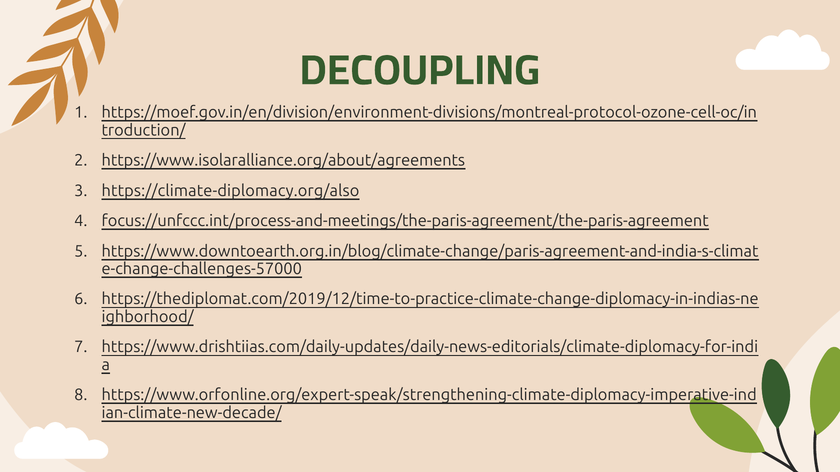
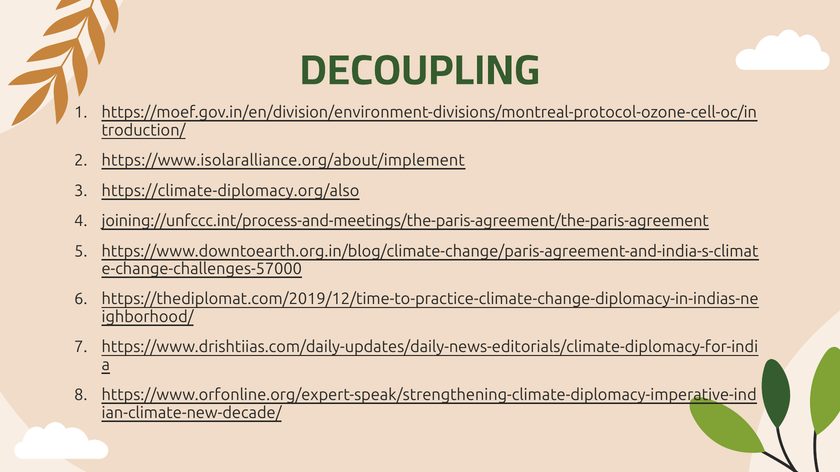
https://www.isolaralliance.org/about/agreements: https://www.isolaralliance.org/about/agreements -> https://www.isolaralliance.org/about/implement
focus://unfccc.int/process-and-meetings/the-paris-agreement/the-paris-agreement: focus://unfccc.int/process-and-meetings/the-paris-agreement/the-paris-agreement -> joining://unfccc.int/process-and-meetings/the-paris-agreement/the-paris-agreement
